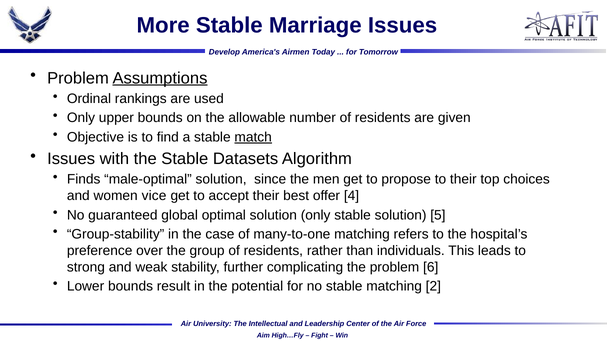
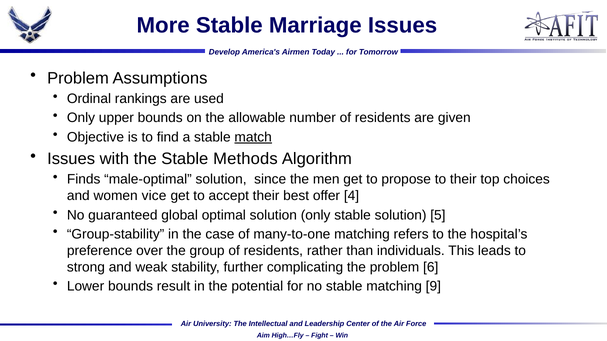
Assumptions underline: present -> none
Datasets: Datasets -> Methods
2: 2 -> 9
